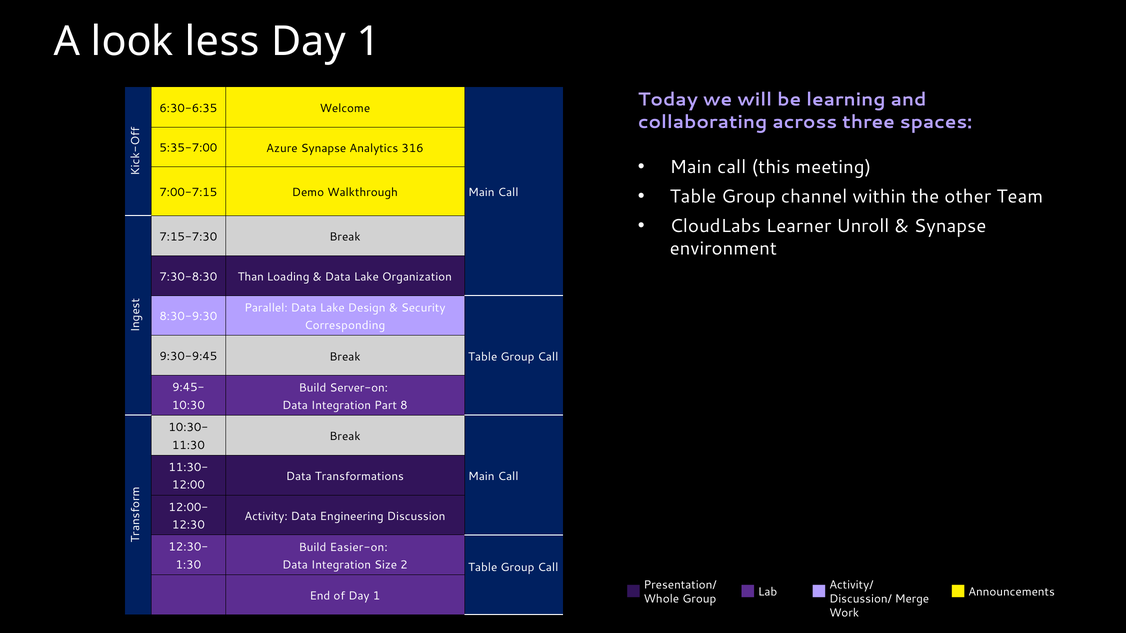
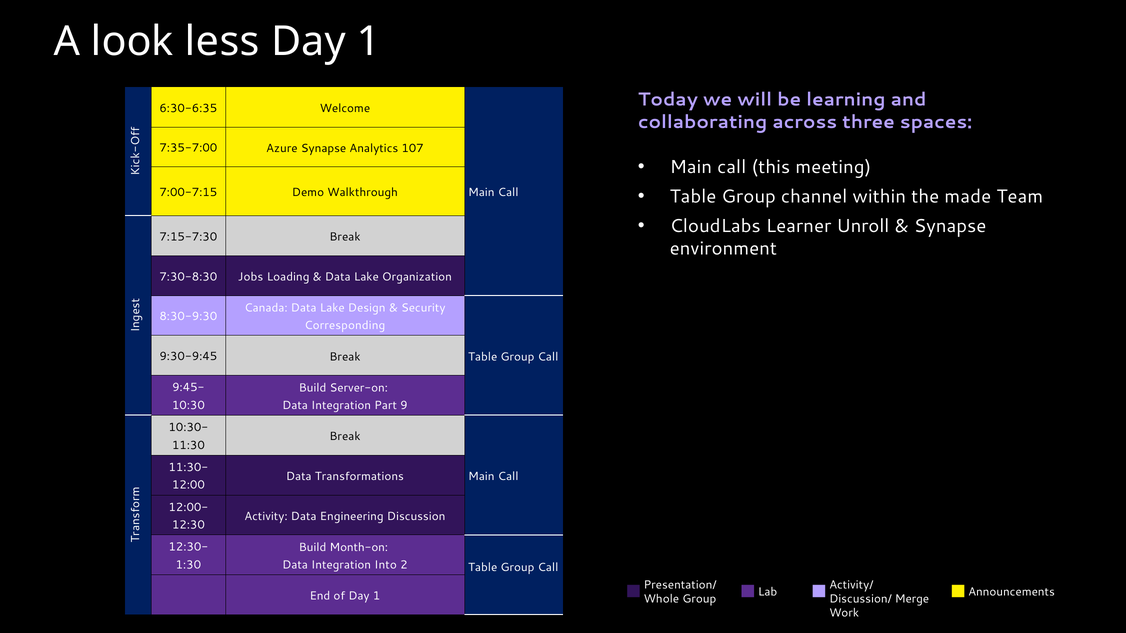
5:35-7:00: 5:35-7:00 -> 7:35-7:00
316: 316 -> 107
other: other -> made
Than: Than -> Jobs
Parallel: Parallel -> Canada
8: 8 -> 9
Easier-on: Easier-on -> Month-on
Size: Size -> Into
